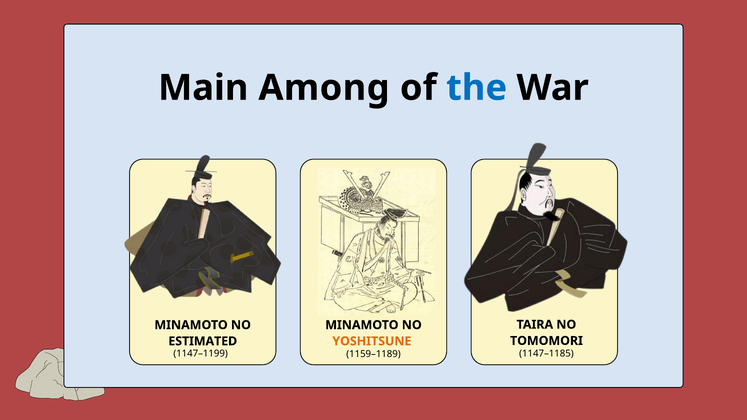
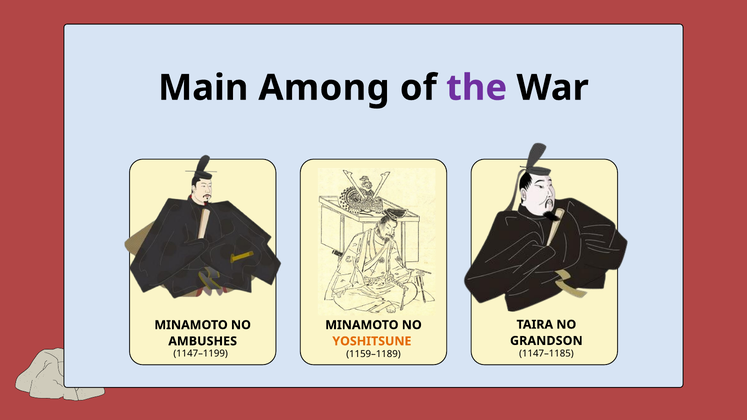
the colour: blue -> purple
TOMOMORI: TOMOMORI -> GRANDSON
ESTIMATED: ESTIMATED -> AMBUSHES
